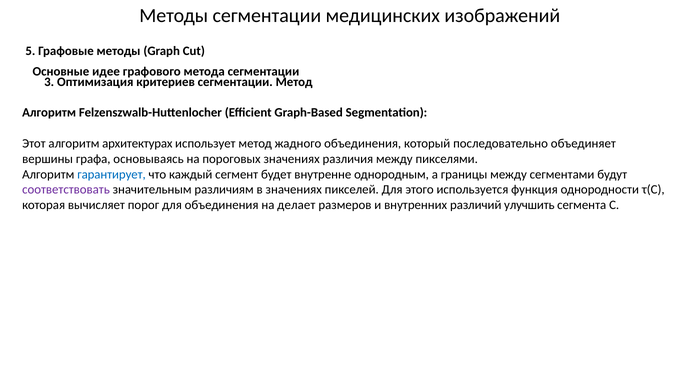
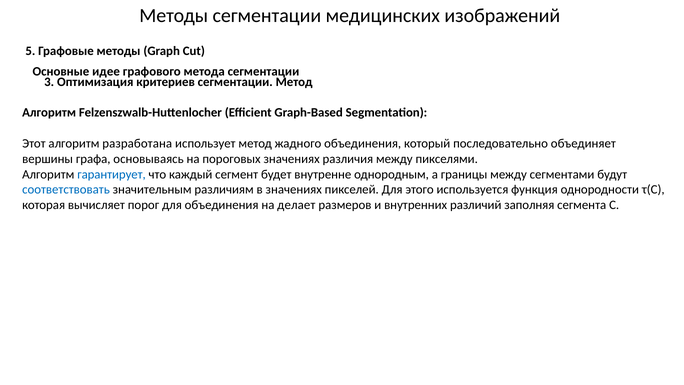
архитектурах: архитектурах -> разработана
соответствовать colour: purple -> blue
улучшить: улучшить -> заполняя
